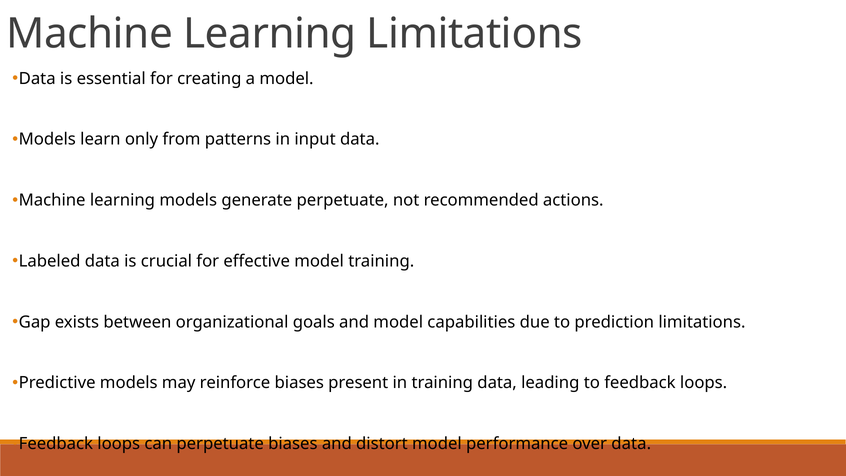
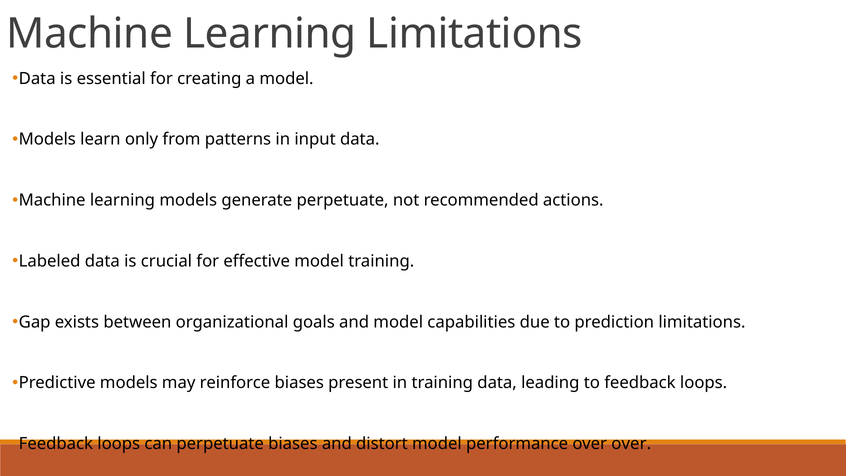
over data: data -> over
